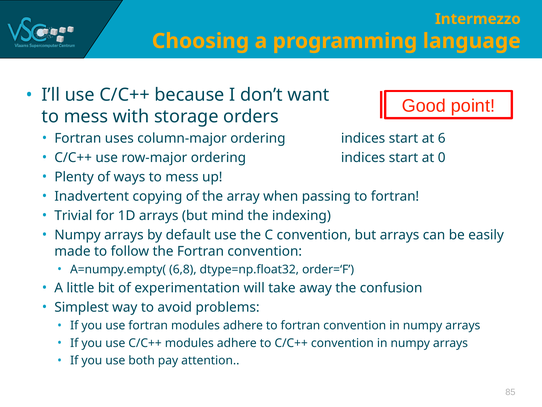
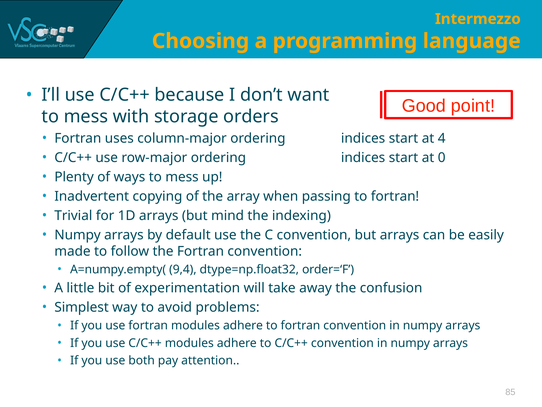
6: 6 -> 4
6,8: 6,8 -> 9,4
